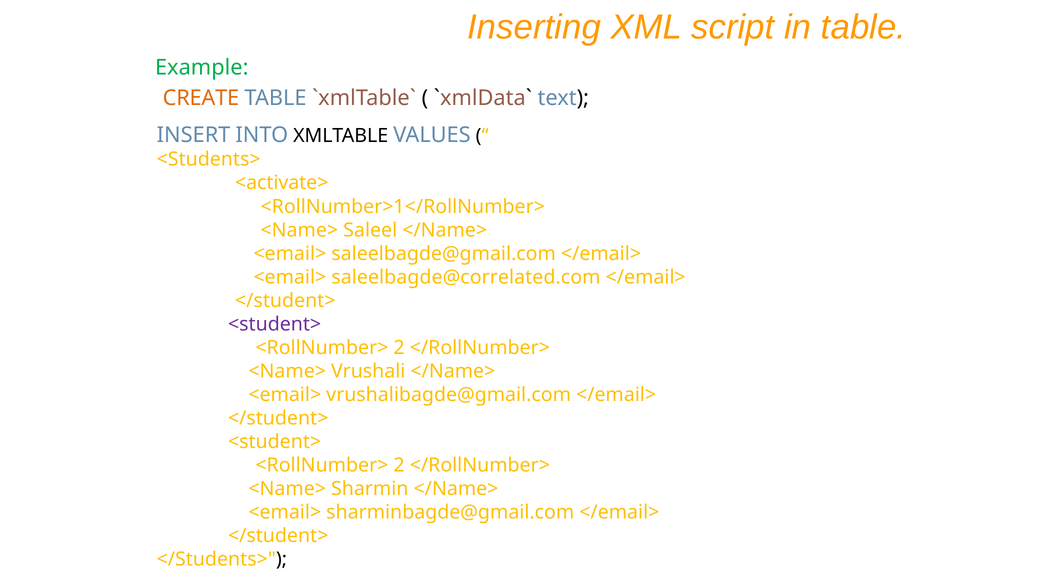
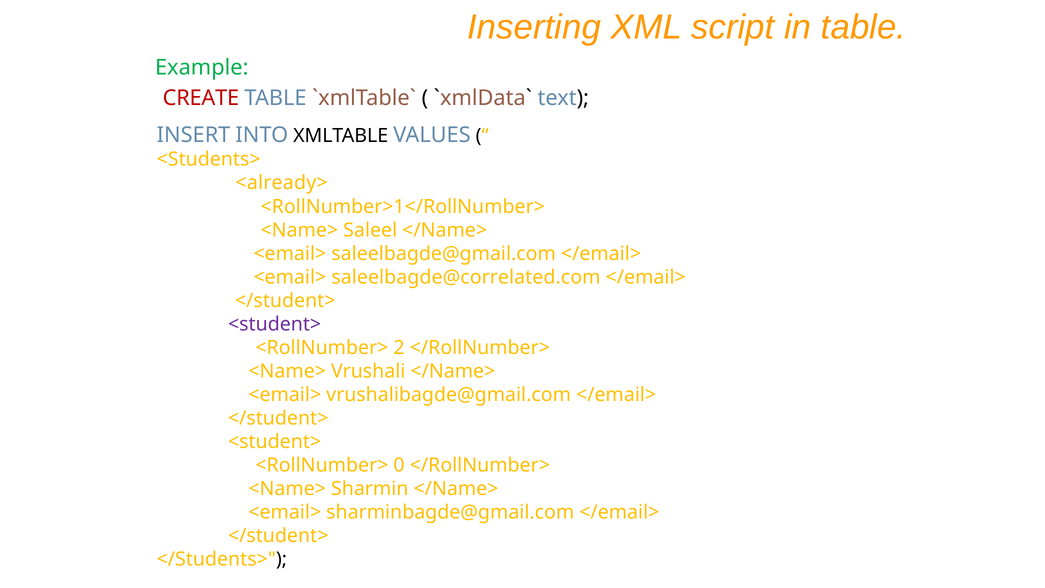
CREATE colour: orange -> red
<activate>: <activate> -> <already>
2 at (399, 465): 2 -> 0
